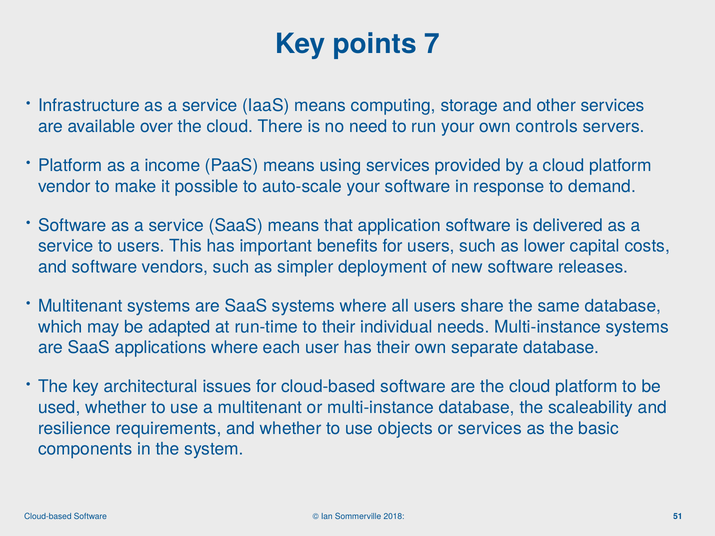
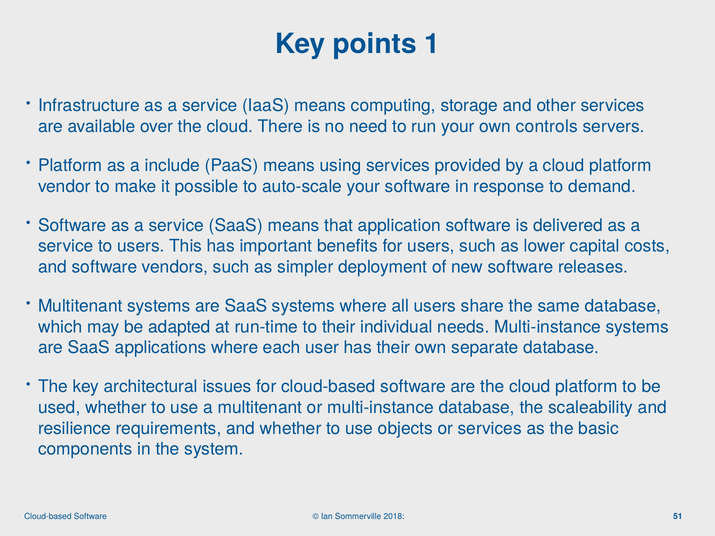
7: 7 -> 1
income: income -> include
